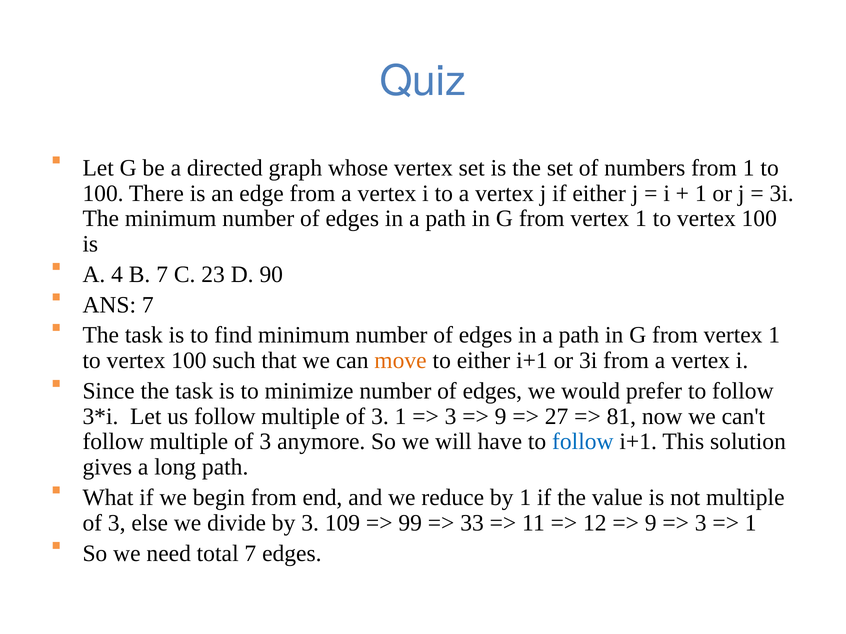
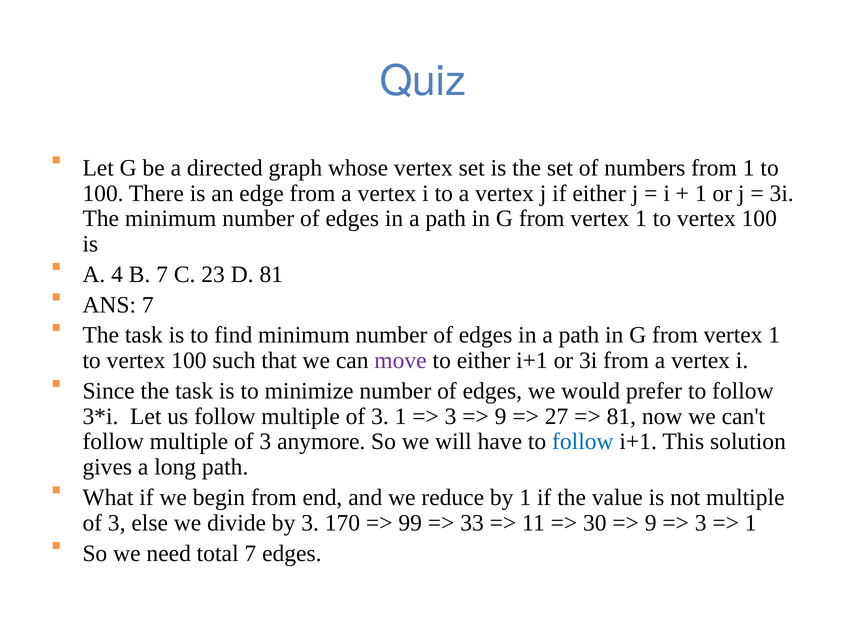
D 90: 90 -> 81
move colour: orange -> purple
109: 109 -> 170
12: 12 -> 30
